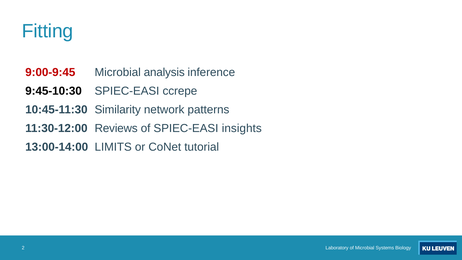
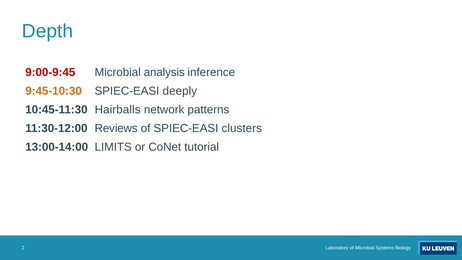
Fitting: Fitting -> Depth
9:45-10:30 colour: black -> orange
ccrepe: ccrepe -> deeply
Similarity: Similarity -> Hairballs
insights: insights -> clusters
